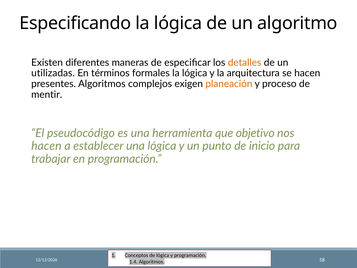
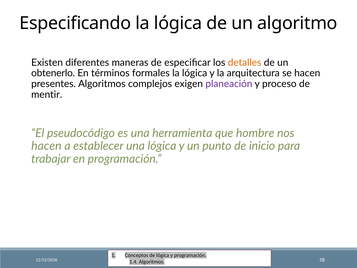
utilizadas: utilizadas -> obtenerlo
planeación colour: orange -> purple
objetivo: objetivo -> hombre
